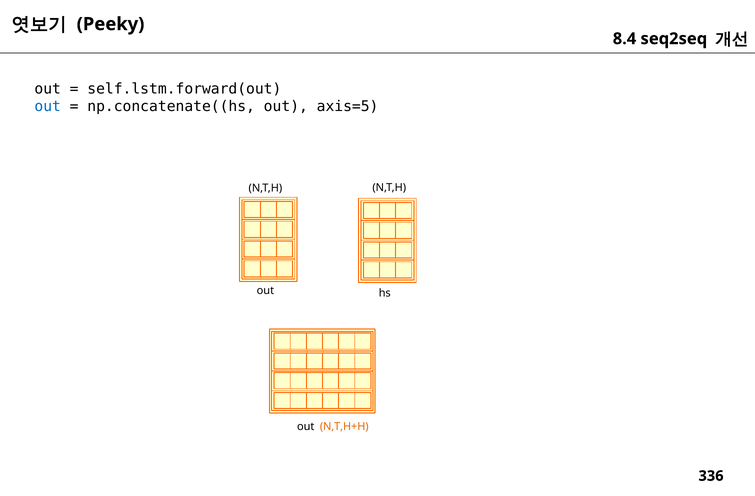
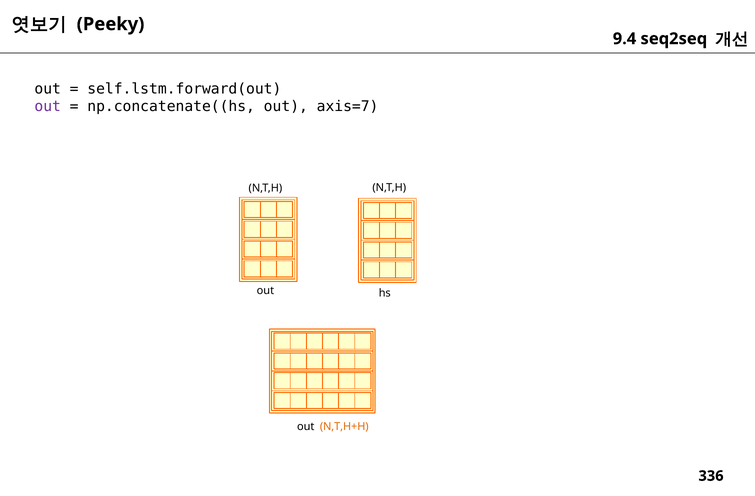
8.4: 8.4 -> 9.4
out at (48, 107) colour: blue -> purple
axis=5: axis=5 -> axis=7
